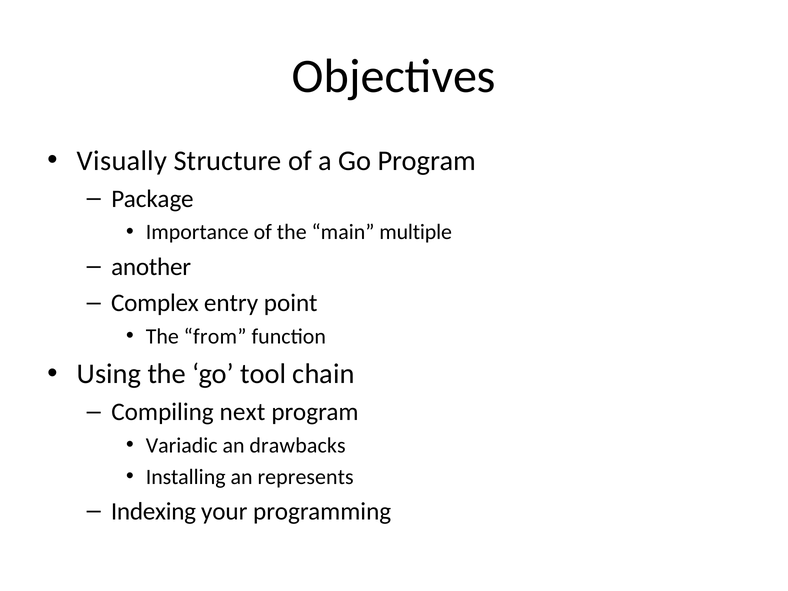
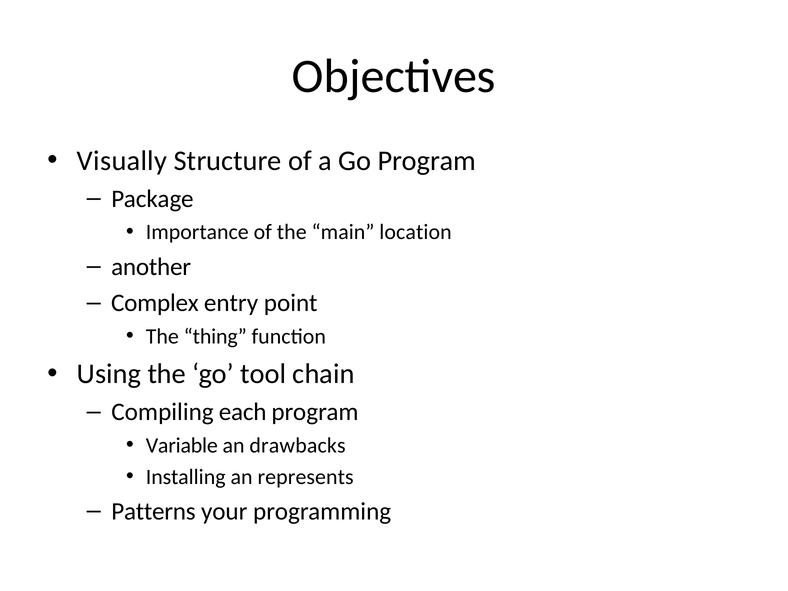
multiple: multiple -> location
from: from -> thing
next: next -> each
Variadic: Variadic -> Variable
Indexing: Indexing -> Patterns
